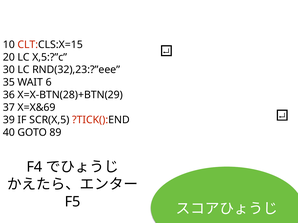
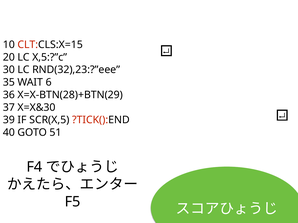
X=X&69: X=X&69 -> X=X&30
89: 89 -> 51
